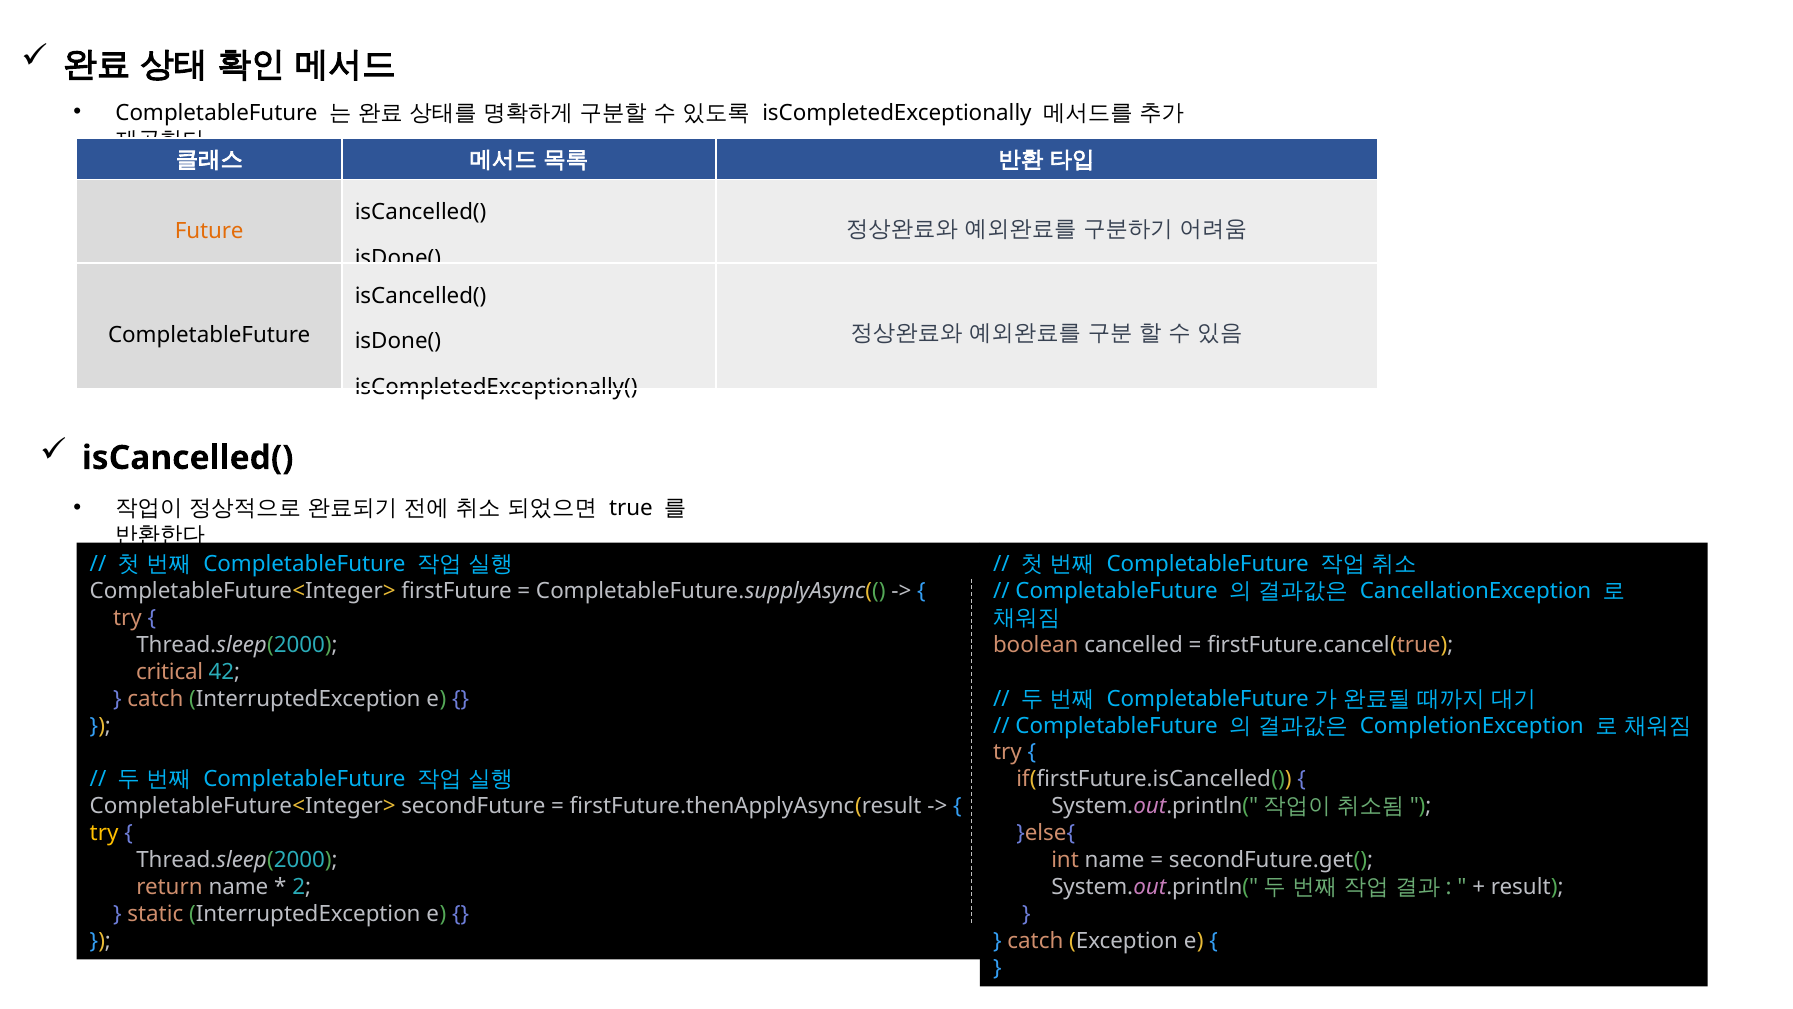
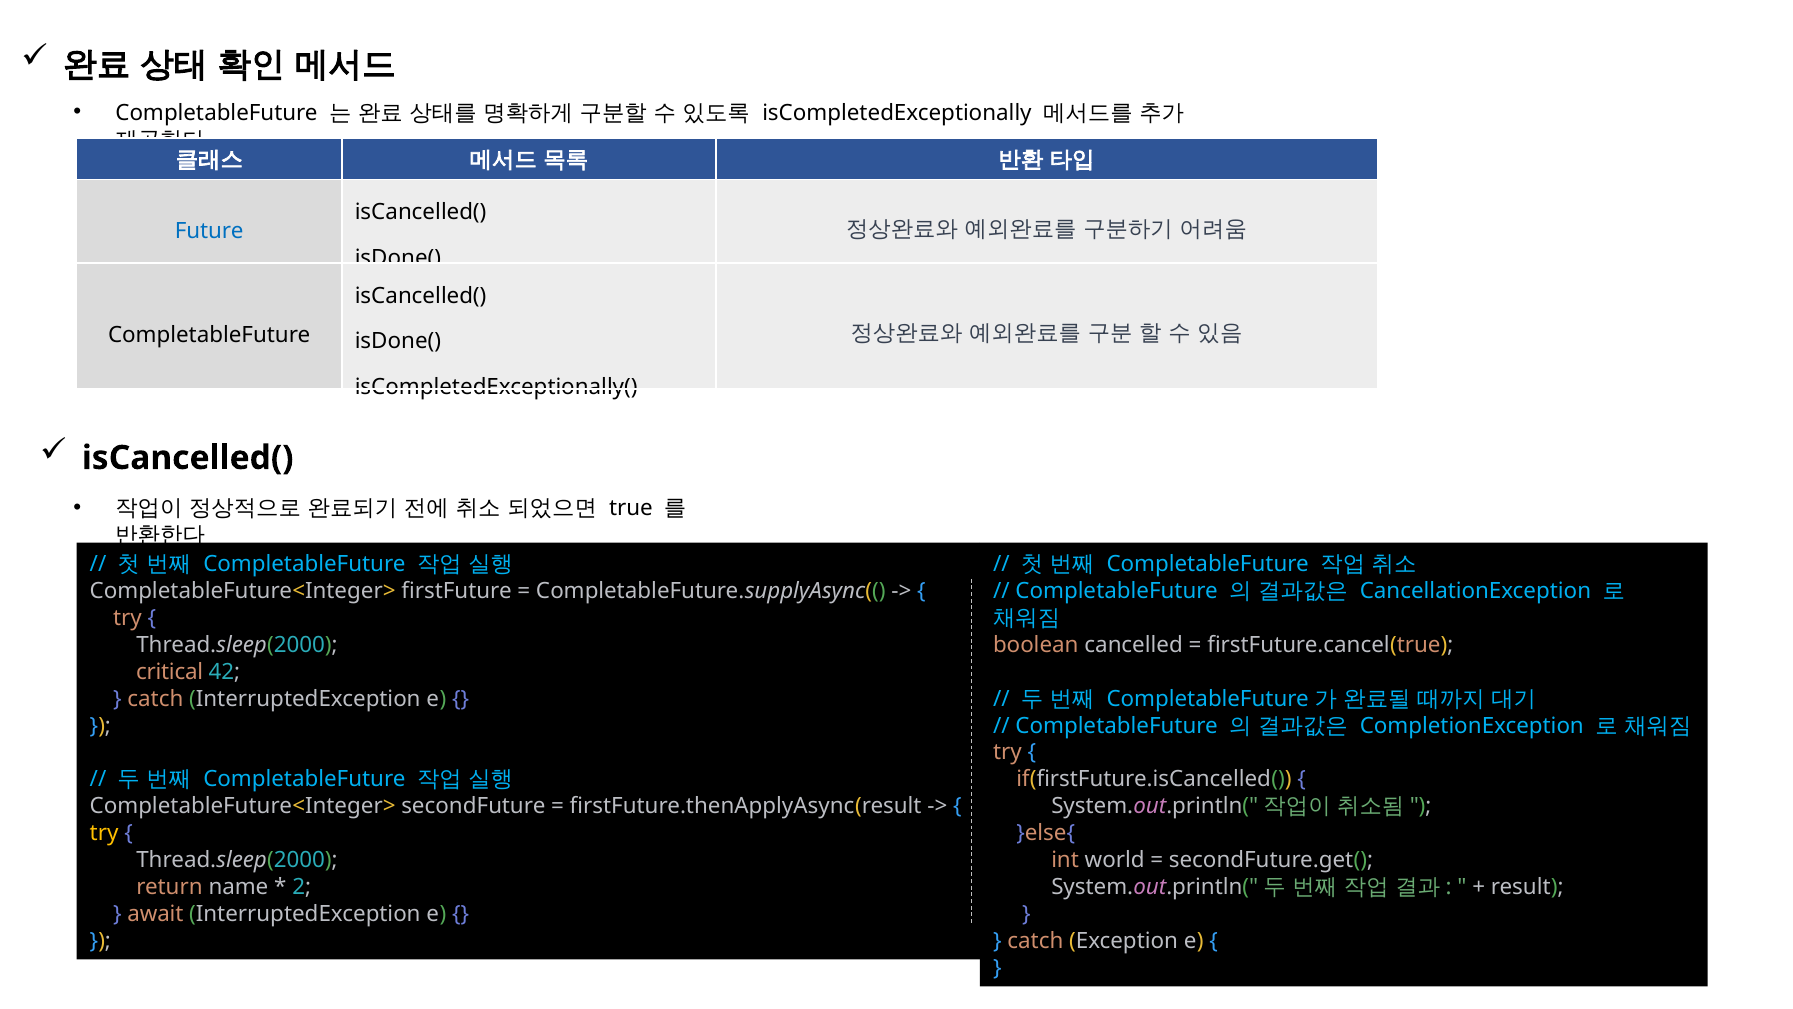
Future colour: orange -> blue
int name: name -> world
static: static -> await
